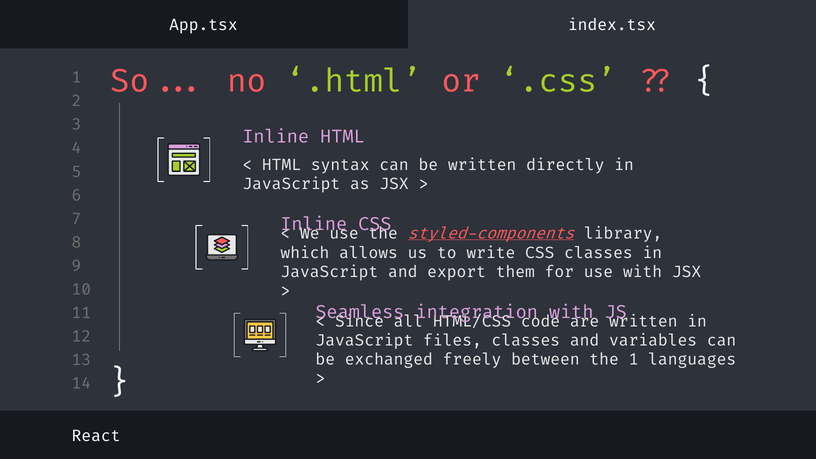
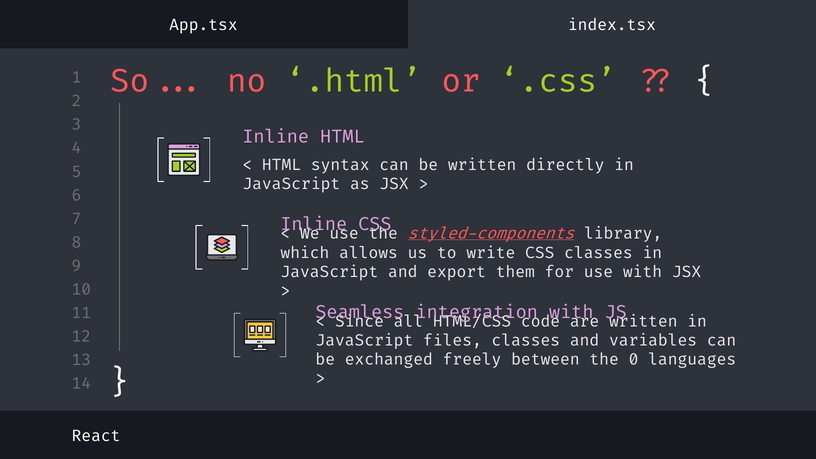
the 1: 1 -> 0
